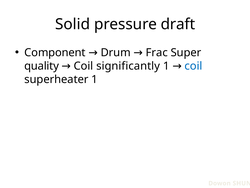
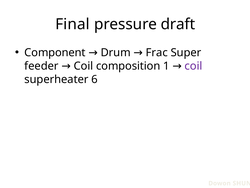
Solid: Solid -> Final
quality: quality -> feeder
significantly: significantly -> composition
coil at (193, 66) colour: blue -> purple
superheater 1: 1 -> 6
